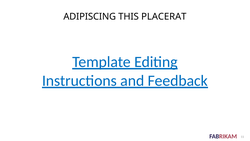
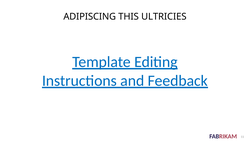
PLACERAT: PLACERAT -> ULTRICIES
